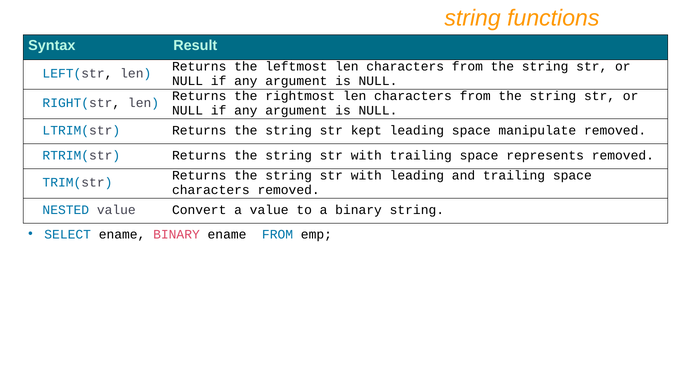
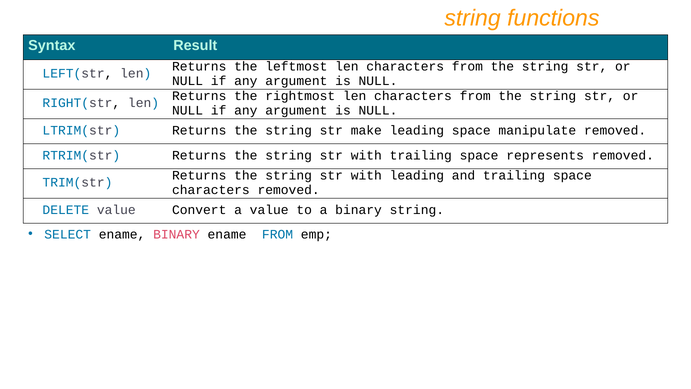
kept: kept -> make
NESTED: NESTED -> DELETE
